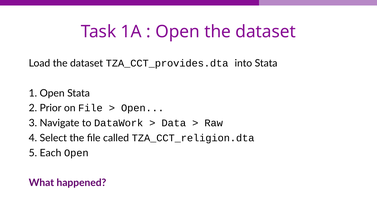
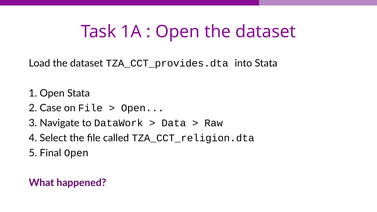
Prior: Prior -> Case
Each: Each -> Final
